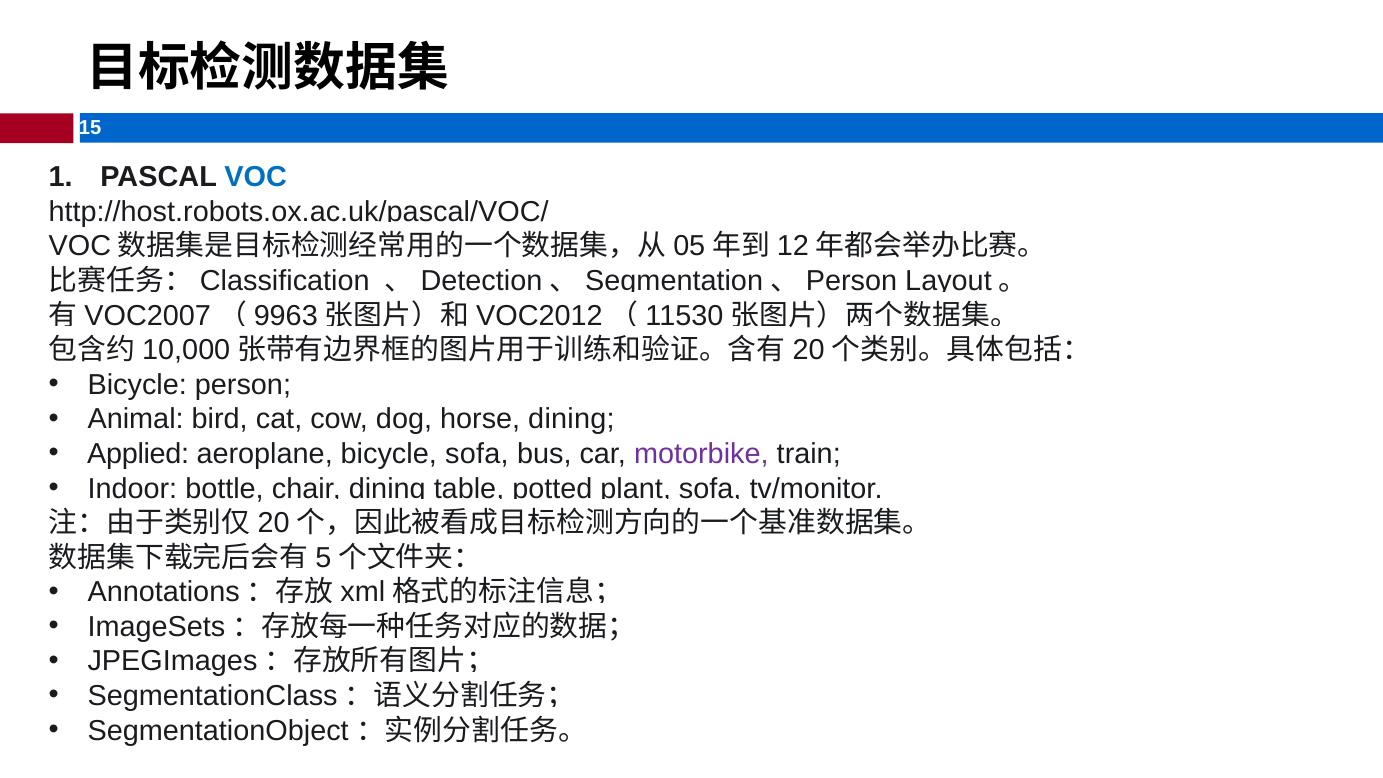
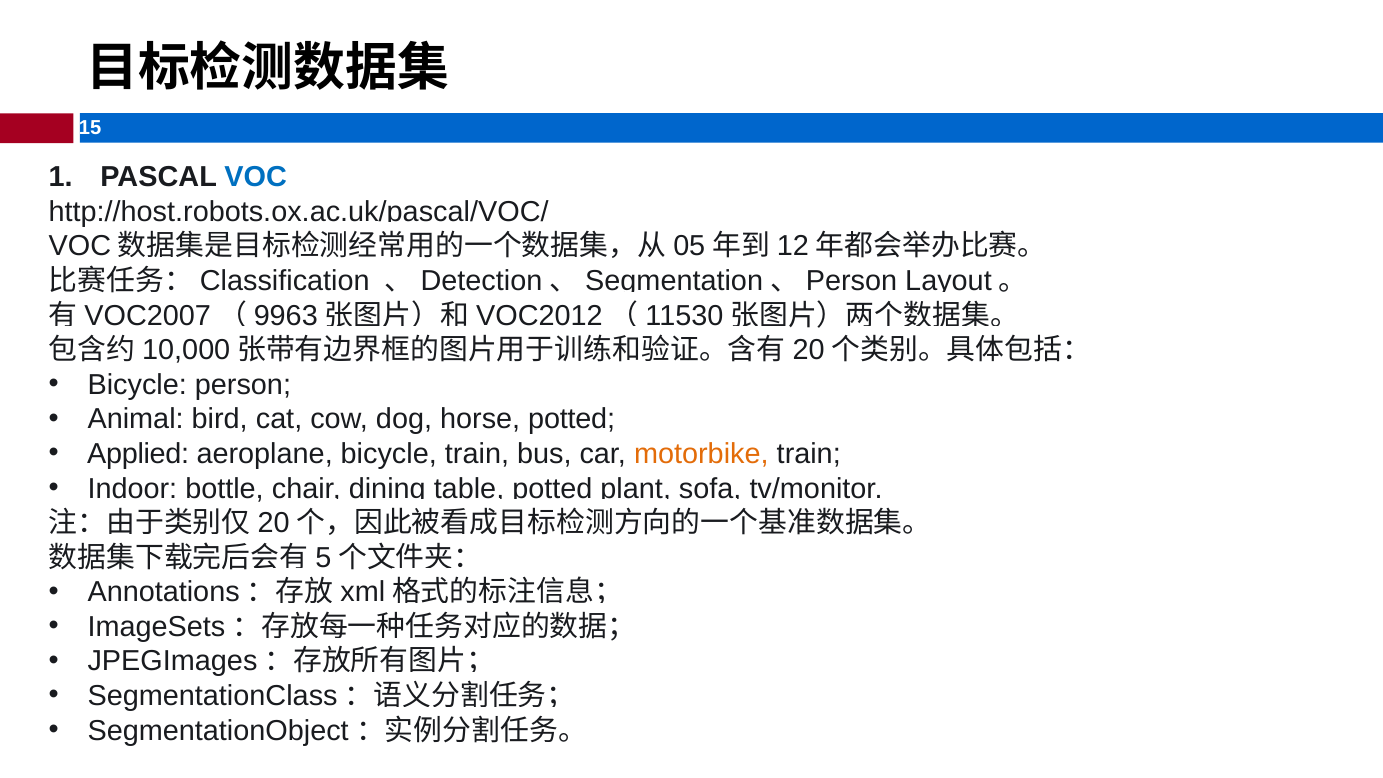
horse dining: dining -> potted
bicycle sofa: sofa -> train
motorbike colour: purple -> orange
